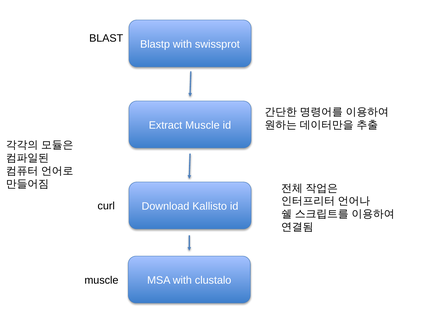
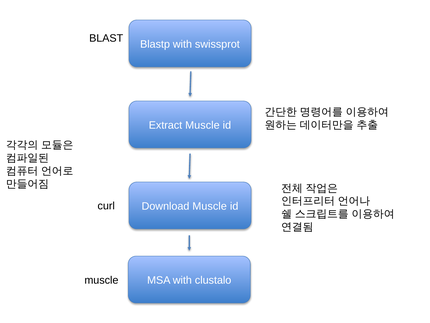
Download Kallisto: Kallisto -> Muscle
